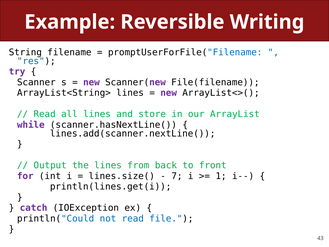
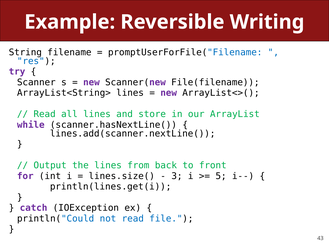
7: 7 -> 3
1: 1 -> 5
